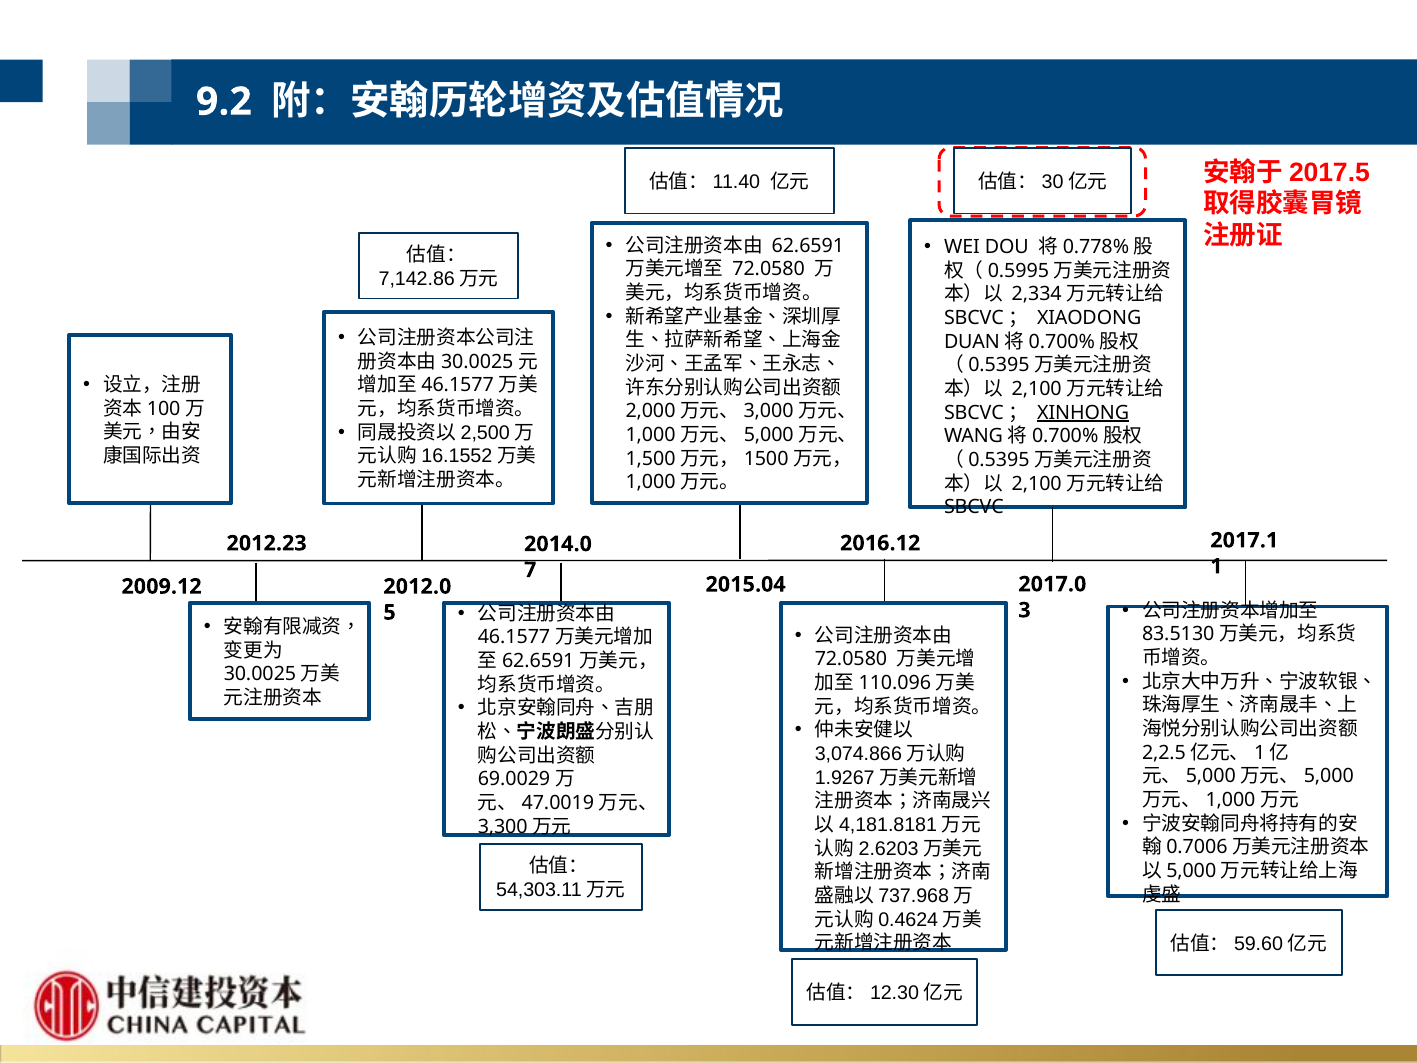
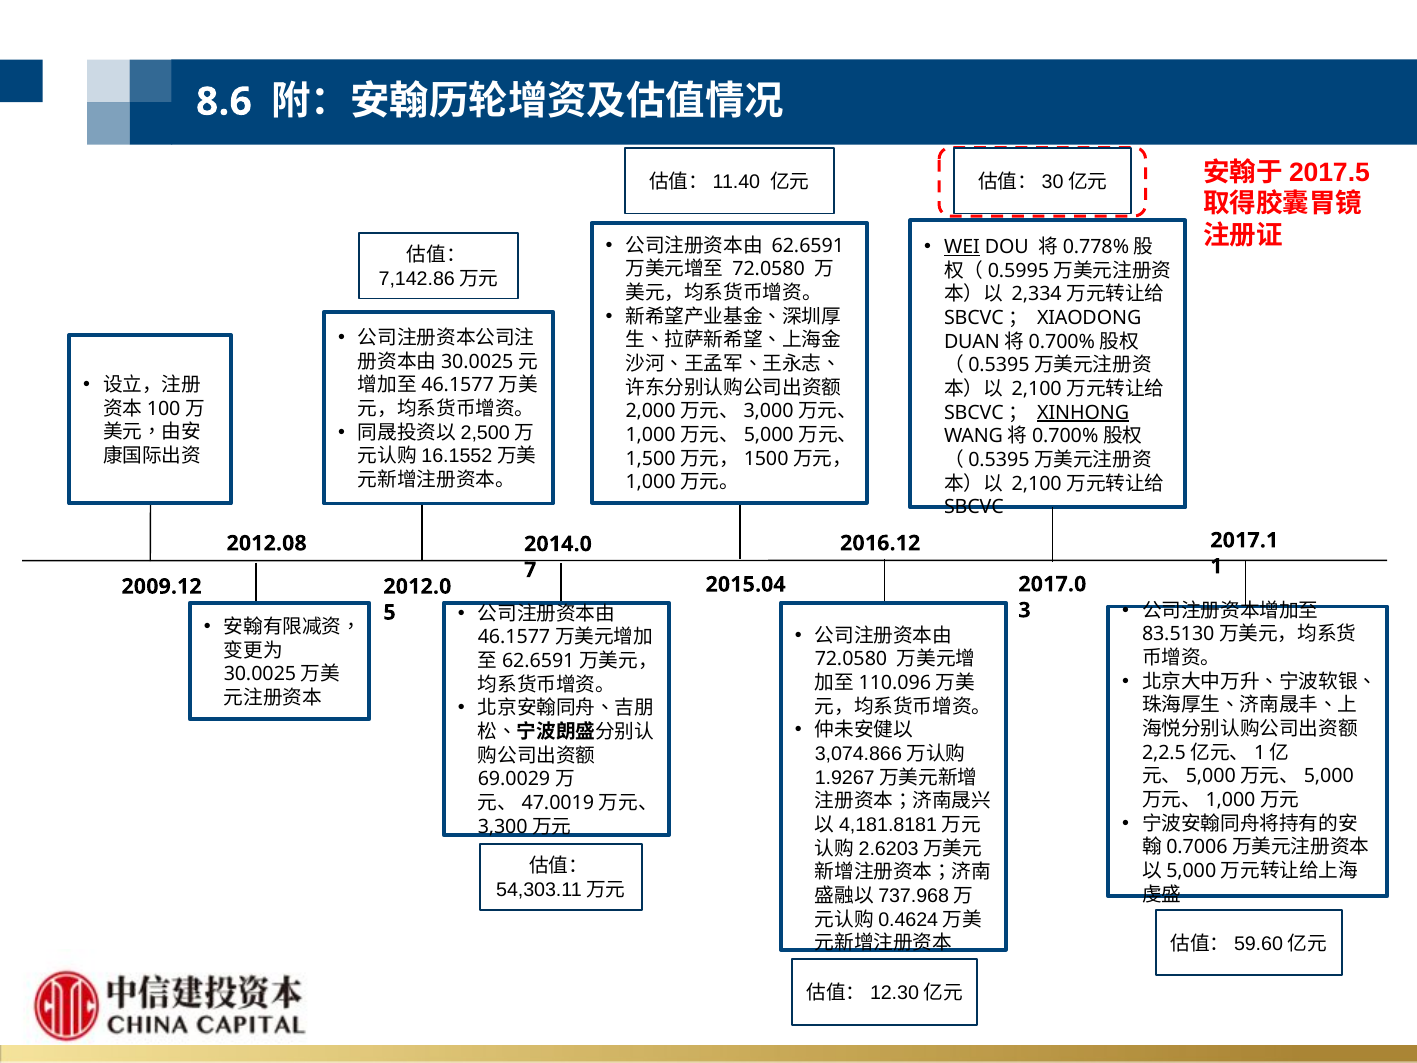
9.2: 9.2 -> 8.6
WEI underline: none -> present
2012.23: 2012.23 -> 2012.08
